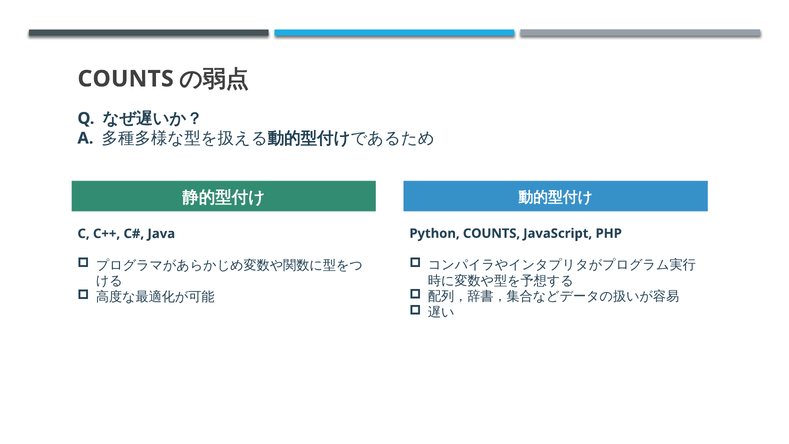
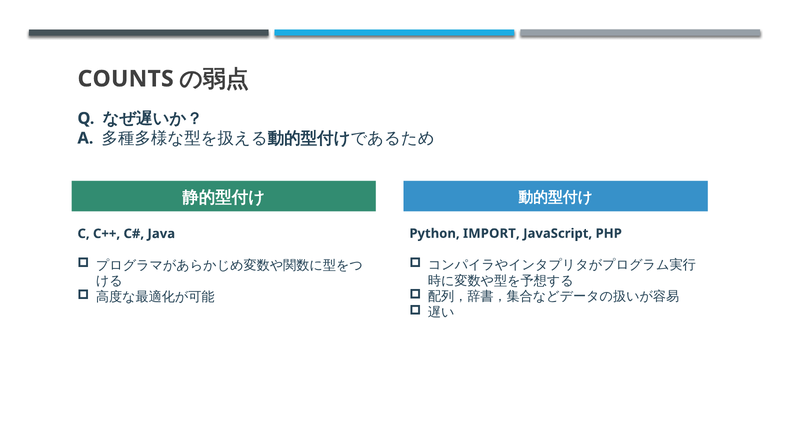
Python COUNTS: COUNTS -> IMPORT
